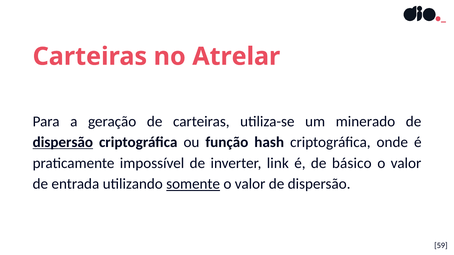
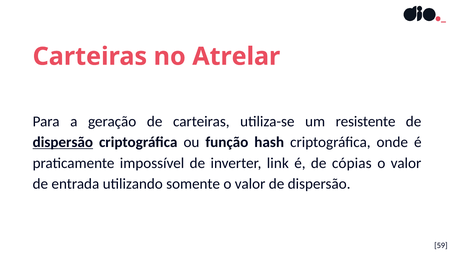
minerado: minerado -> resistente
básico: básico -> cópias
somente underline: present -> none
